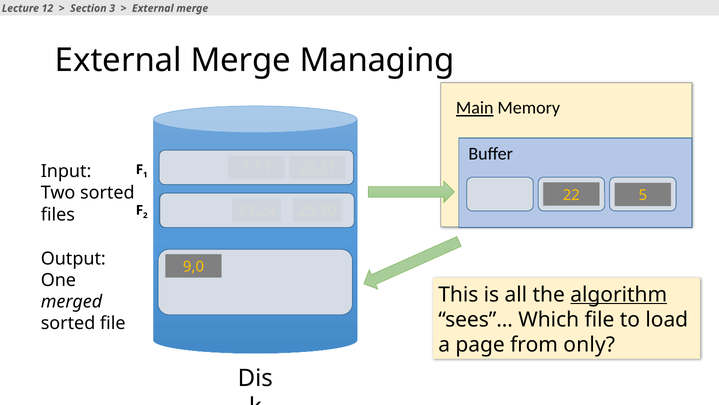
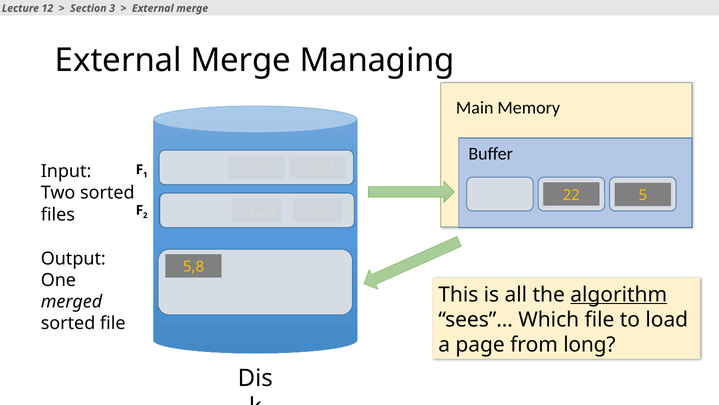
Main underline: present -> none
9,0: 9,0 -> 5,8
only: only -> long
